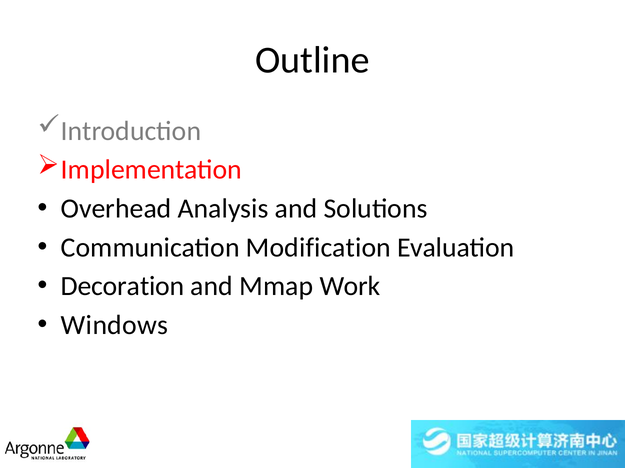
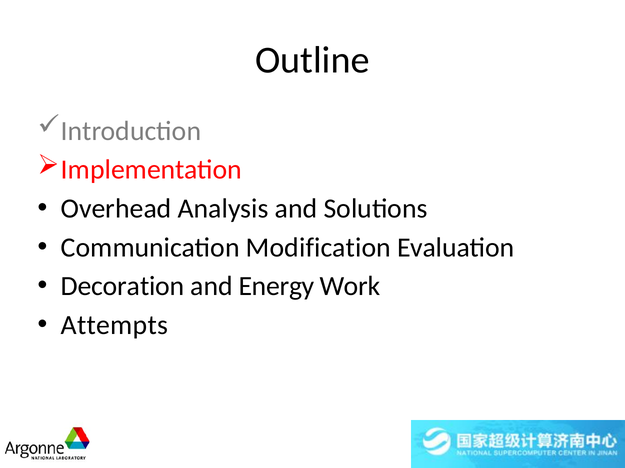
Mmap: Mmap -> Energy
Windows: Windows -> Attempts
